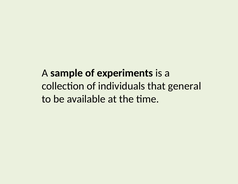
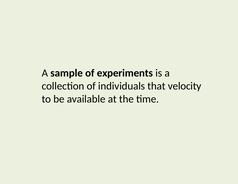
general: general -> velocity
